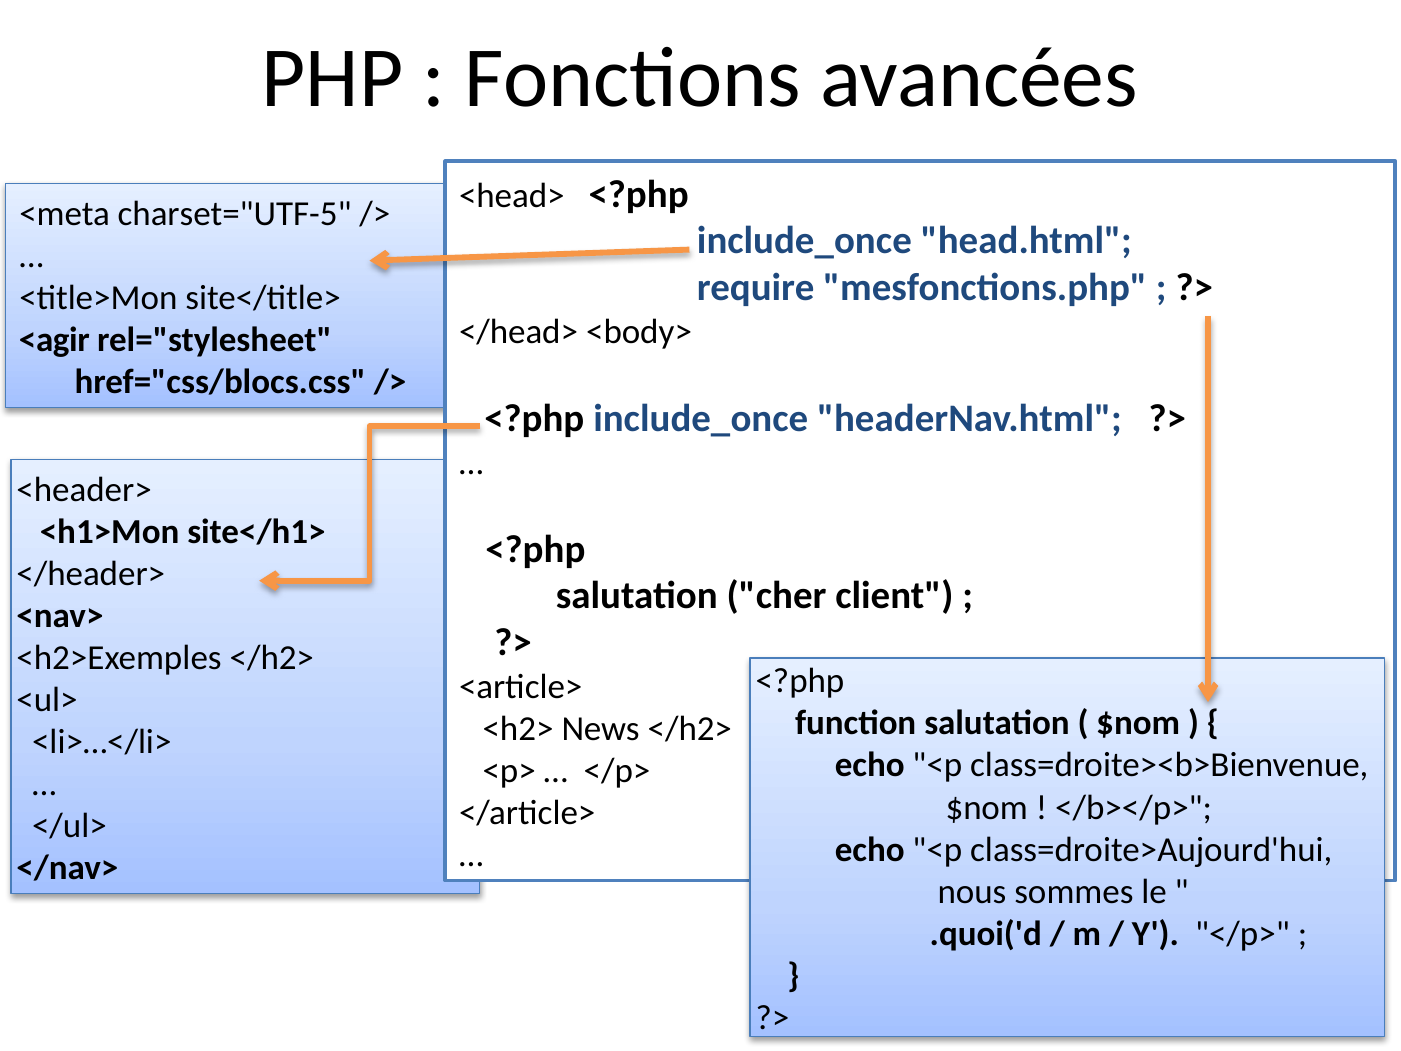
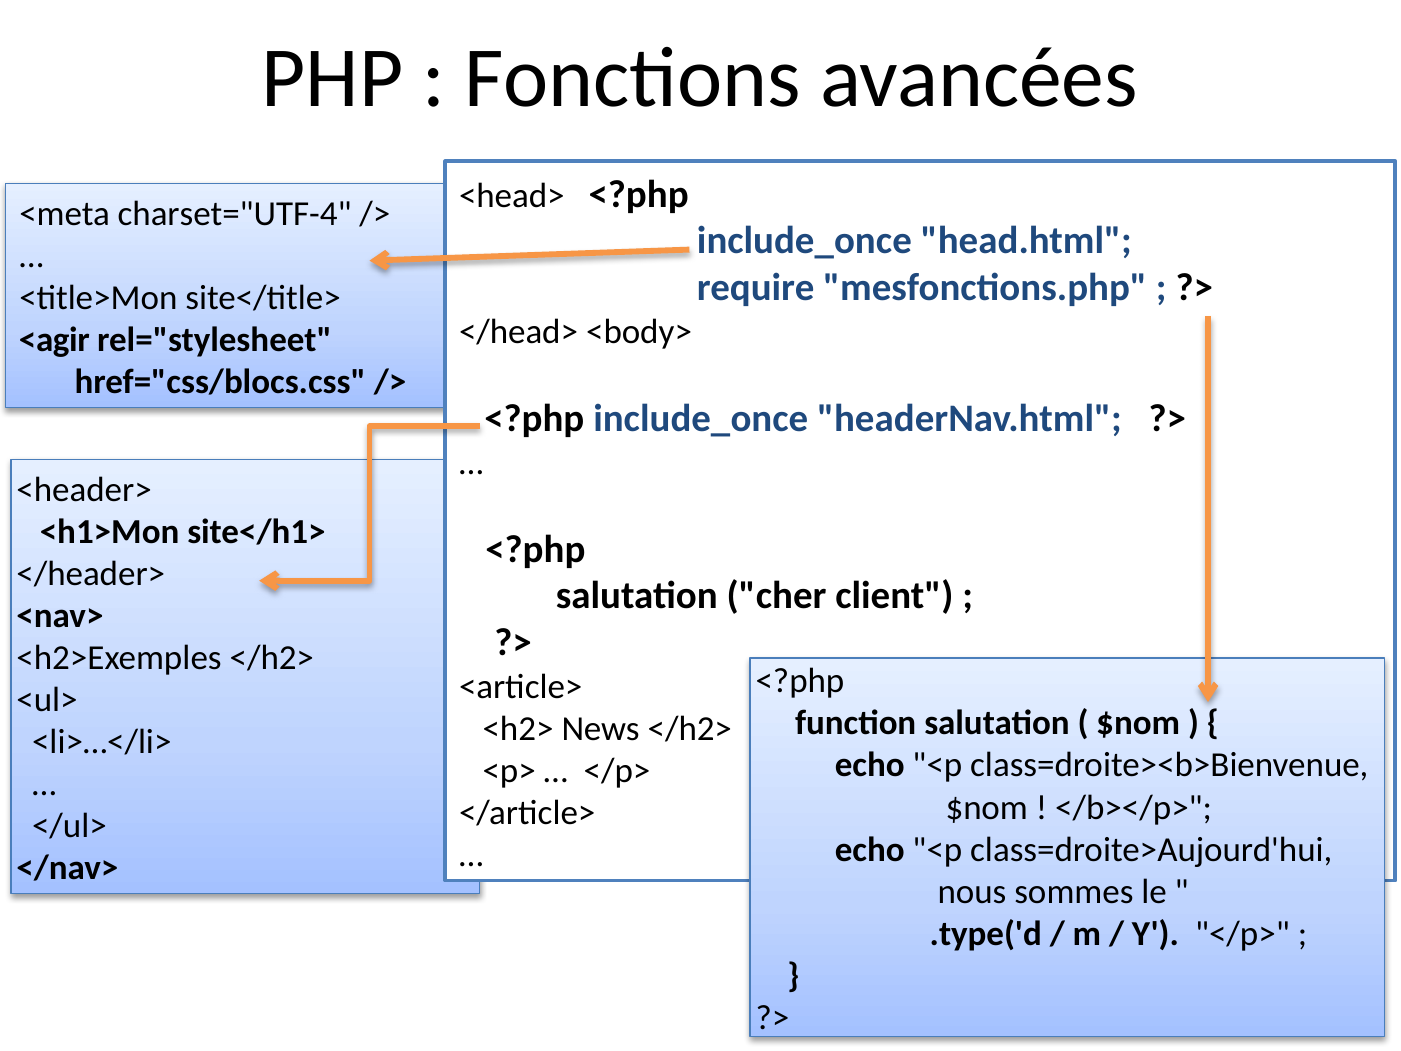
charset="UTF-5: charset="UTF-5 -> charset="UTF-4
.quoi('d: .quoi('d -> .type('d
